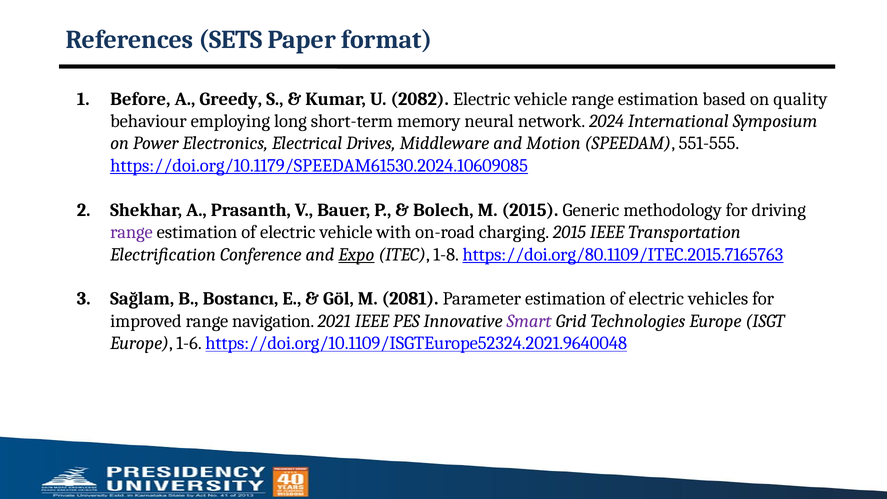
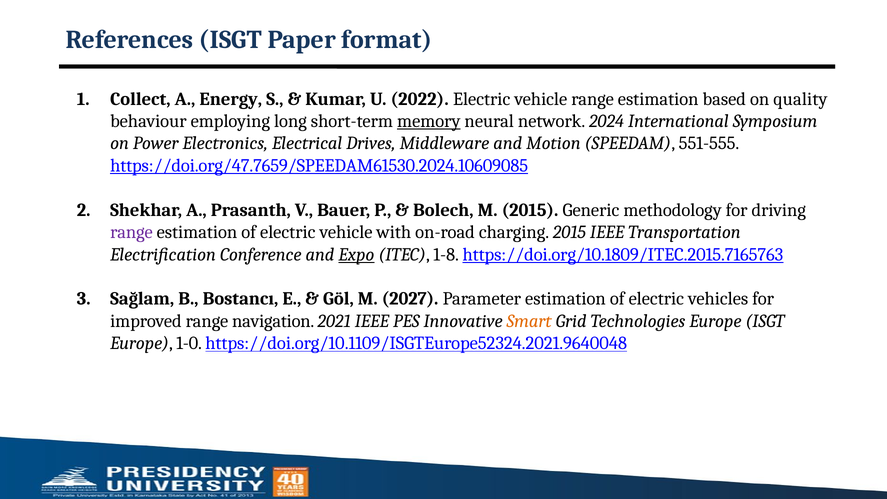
References SETS: SETS -> ISGT
Before: Before -> Collect
Greedy: Greedy -> Energy
2082: 2082 -> 2022
memory underline: none -> present
https://doi.org/10.1179/SPEEDAM61530.2024.10609085: https://doi.org/10.1179/SPEEDAM61530.2024.10609085 -> https://doi.org/47.7659/SPEEDAM61530.2024.10609085
https://doi.org/80.1109/ITEC.2015.7165763: https://doi.org/80.1109/ITEC.2015.7165763 -> https://doi.org/10.1809/ITEC.2015.7165763
2081: 2081 -> 2027
Smart colour: purple -> orange
1-6: 1-6 -> 1-0
